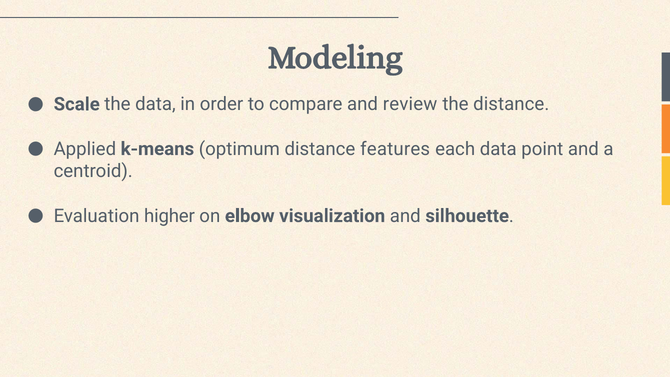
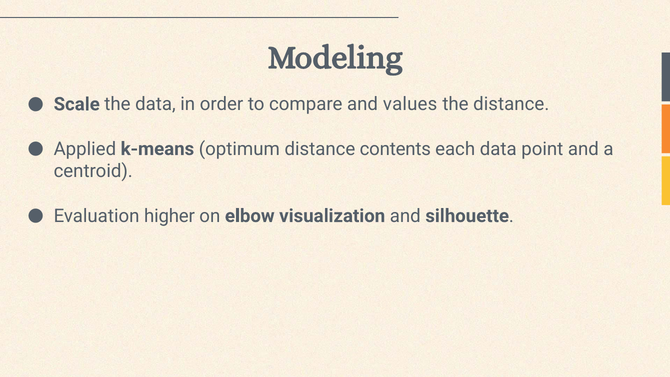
review: review -> values
features: features -> contents
